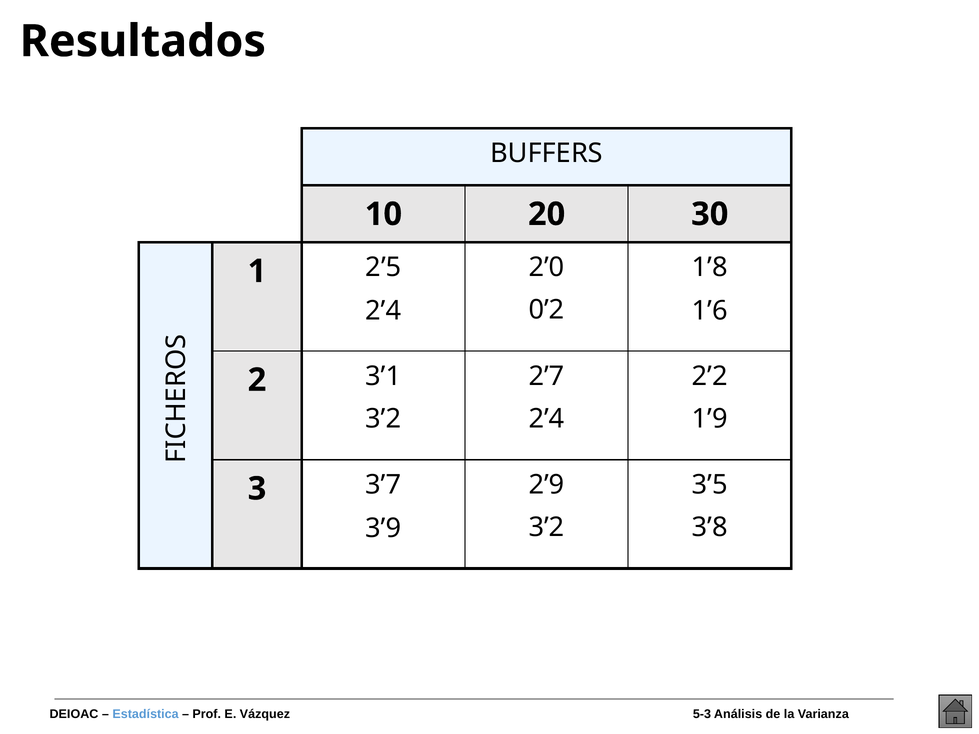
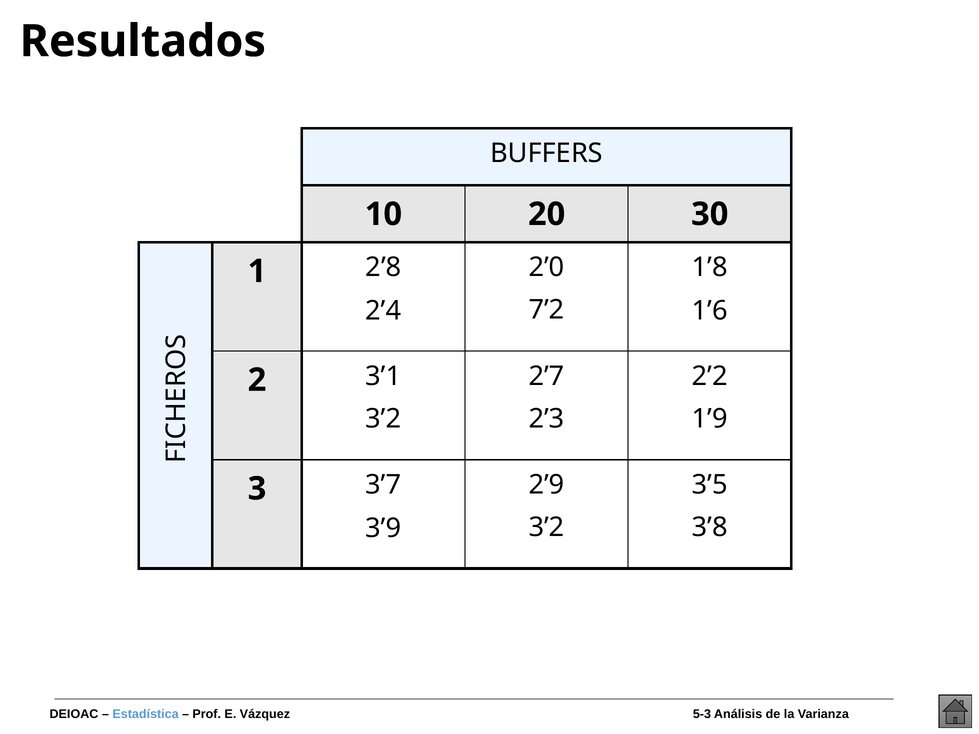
2’5: 2’5 -> 2’8
0’2: 0’2 -> 7’2
2’4 at (547, 419): 2’4 -> 2’3
